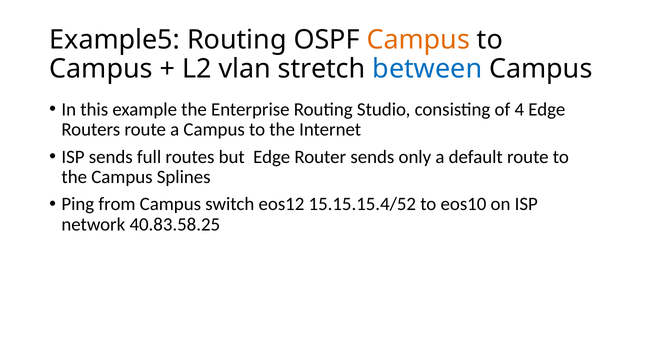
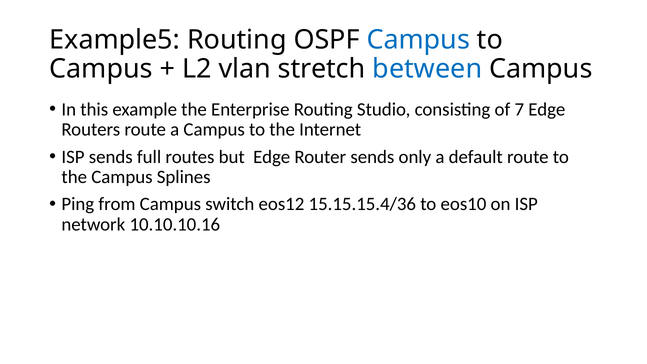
Campus at (418, 40) colour: orange -> blue
4: 4 -> 7
15.15.15.4/52: 15.15.15.4/52 -> 15.15.15.4/36
40.83.58.25: 40.83.58.25 -> 10.10.10.16
